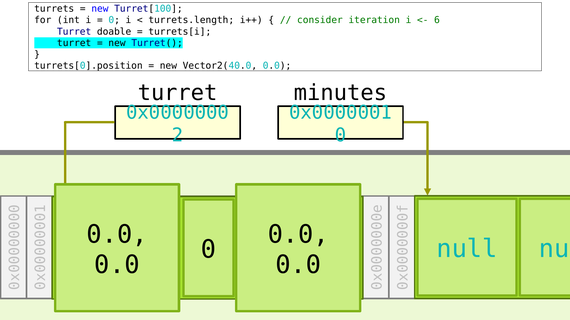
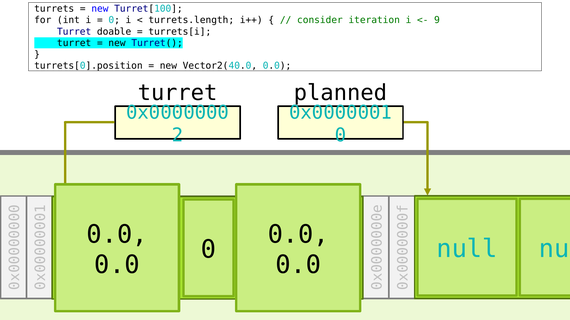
6 at (437, 20): 6 -> 9
minutes: minutes -> planned
